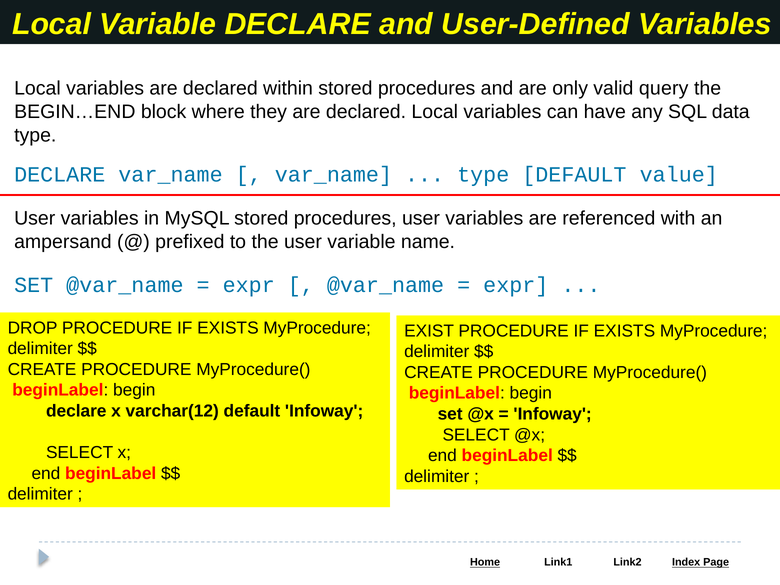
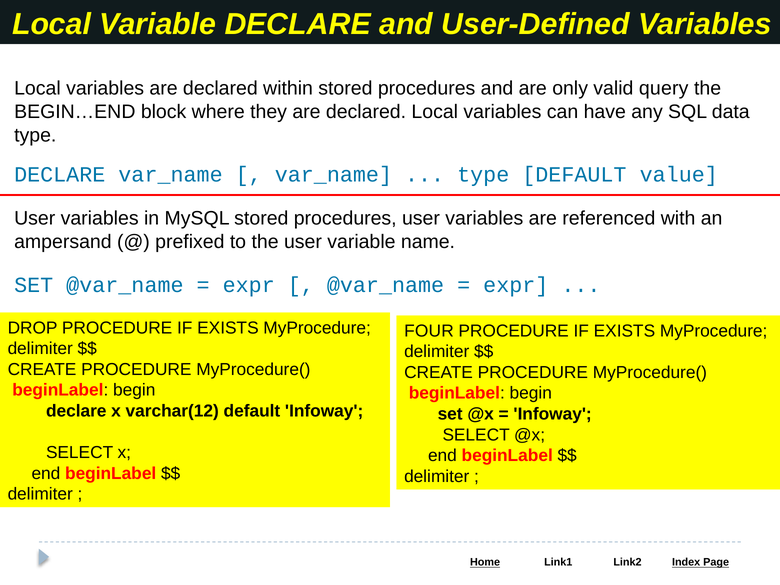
EXIST: EXIST -> FOUR
